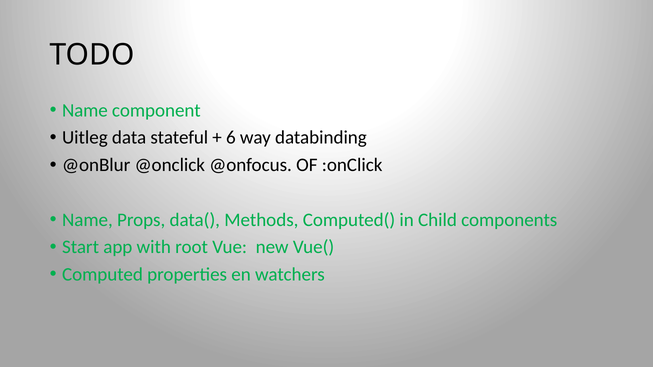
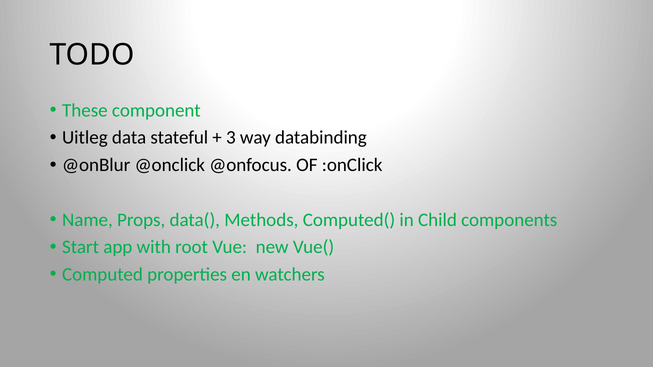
Name at (85, 110): Name -> These
6: 6 -> 3
